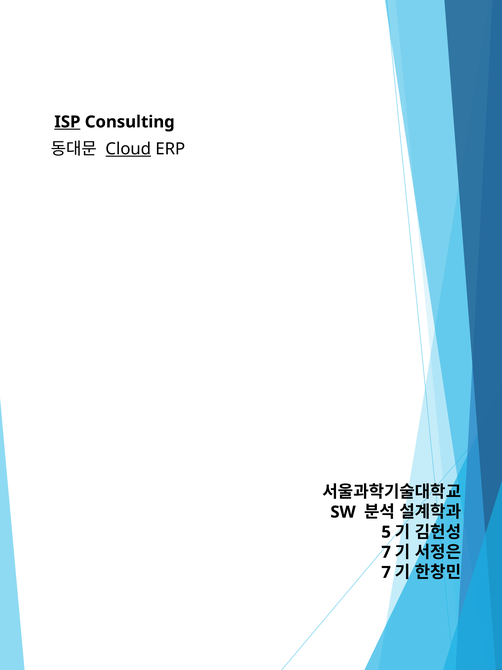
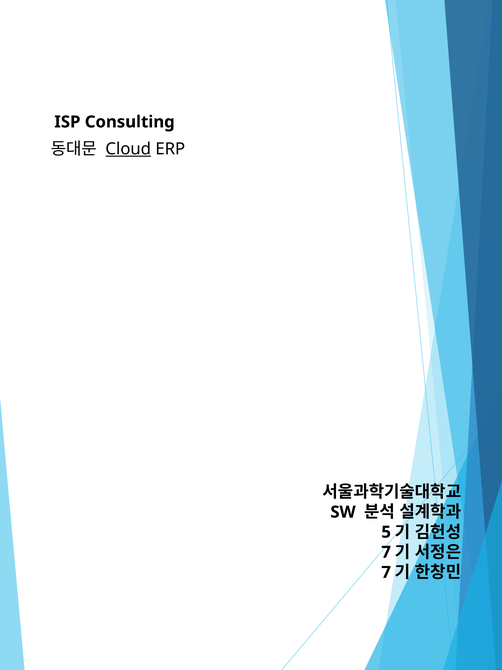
ISP underline: present -> none
